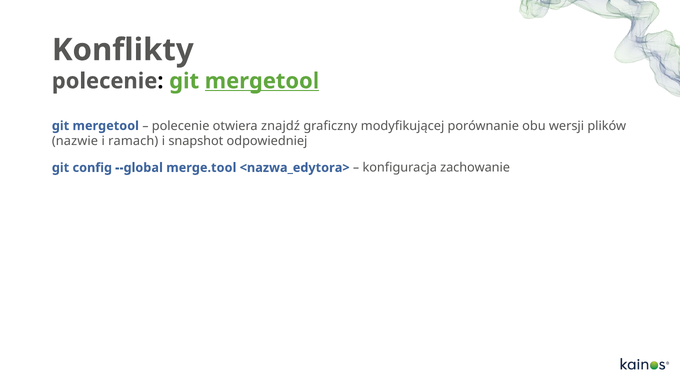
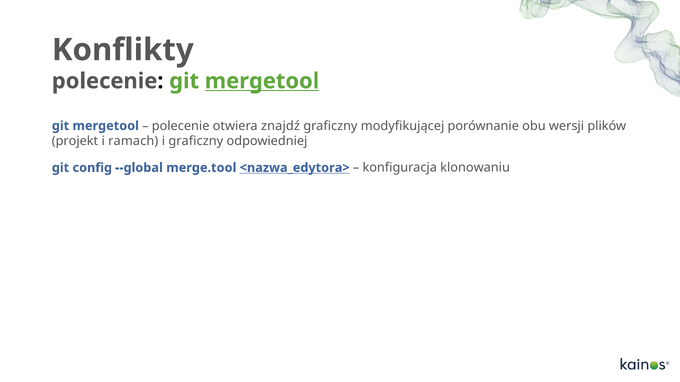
nazwie: nazwie -> projekt
i snapshot: snapshot -> graficzny
<nazwa_edytora> underline: none -> present
zachowanie: zachowanie -> klonowaniu
